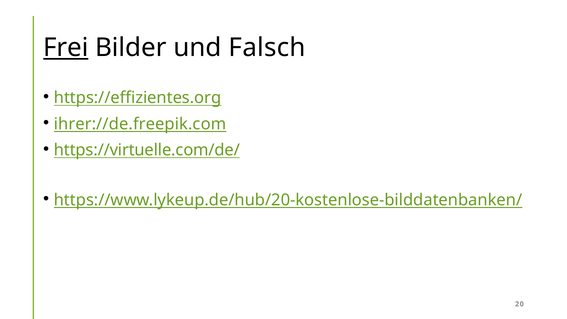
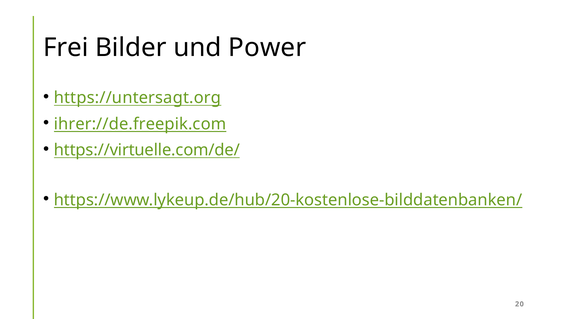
Frei underline: present -> none
Falsch: Falsch -> Power
https://effizientes.org: https://effizientes.org -> https://untersagt.org
